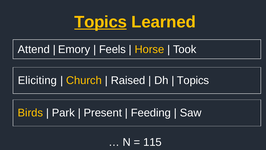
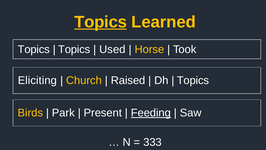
Attend at (34, 49): Attend -> Topics
Emory at (74, 49): Emory -> Topics
Feels: Feels -> Used
Feeding underline: none -> present
115: 115 -> 333
